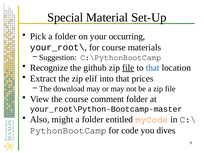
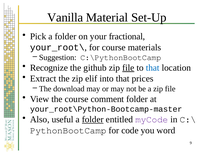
Special: Special -> Vanilla
occurring: occurring -> fractional
might: might -> useful
folder at (93, 119) underline: none -> present
myCode colour: orange -> purple
dives: dives -> word
